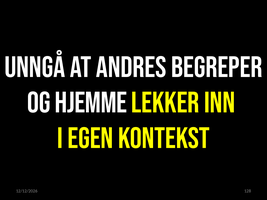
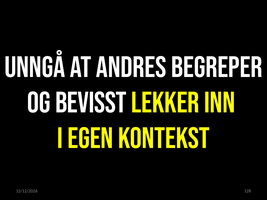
HJEMME: HJEMME -> BEVISST
